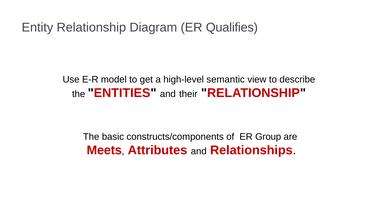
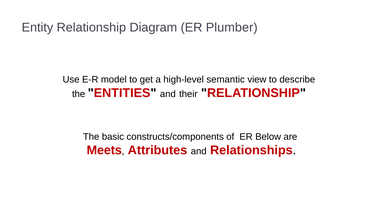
Qualifies: Qualifies -> Plumber
Group: Group -> Below
